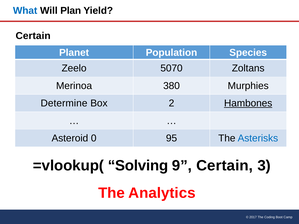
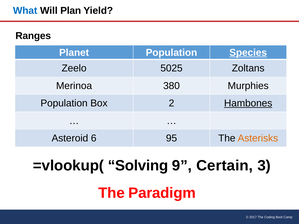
Certain at (33, 36): Certain -> Ranges
Species underline: none -> present
5070: 5070 -> 5025
Determine at (64, 103): Determine -> Population
0: 0 -> 6
Asterisks colour: blue -> orange
Analytics: Analytics -> Paradigm
